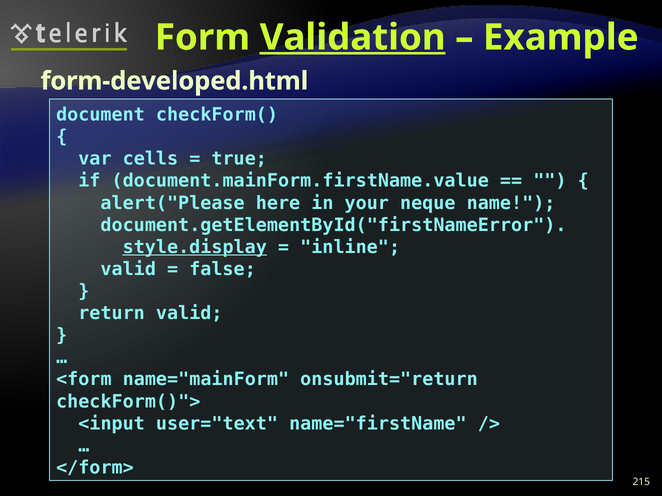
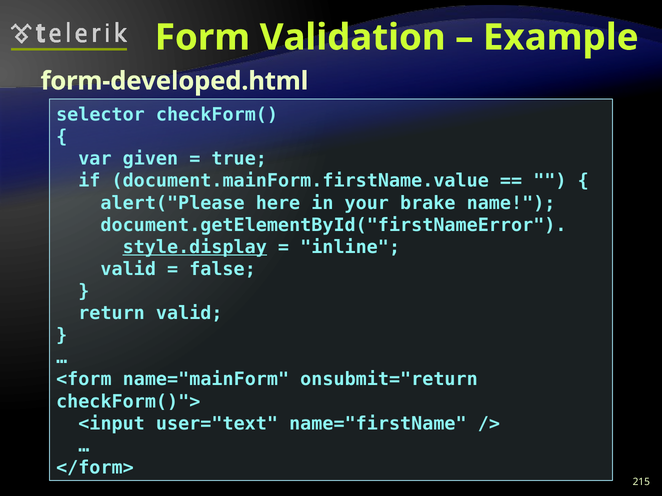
Validation underline: present -> none
document: document -> selector
cells: cells -> given
neque: neque -> brake
